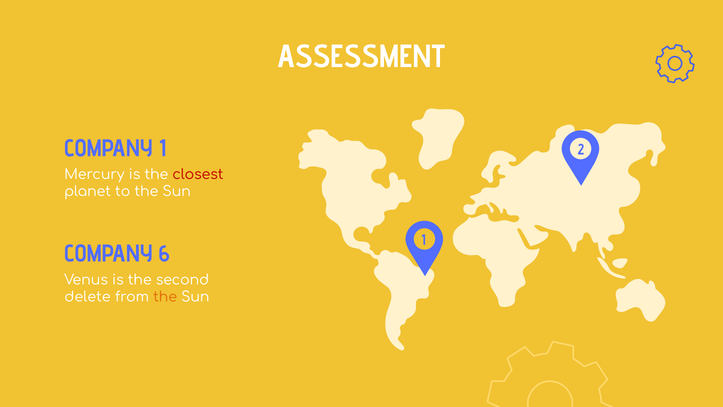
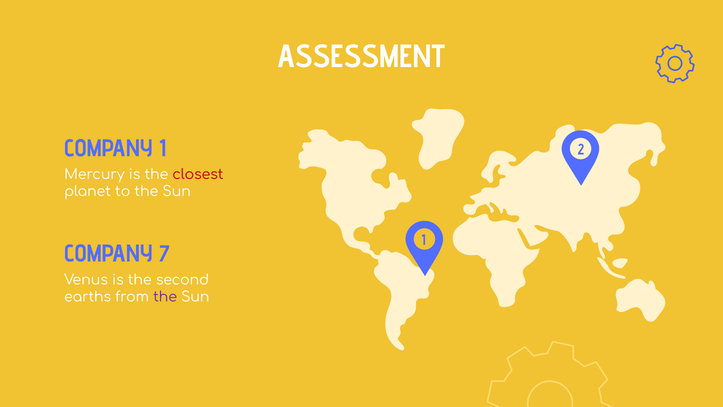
6: 6 -> 7
delete: delete -> earths
the at (165, 297) colour: orange -> purple
